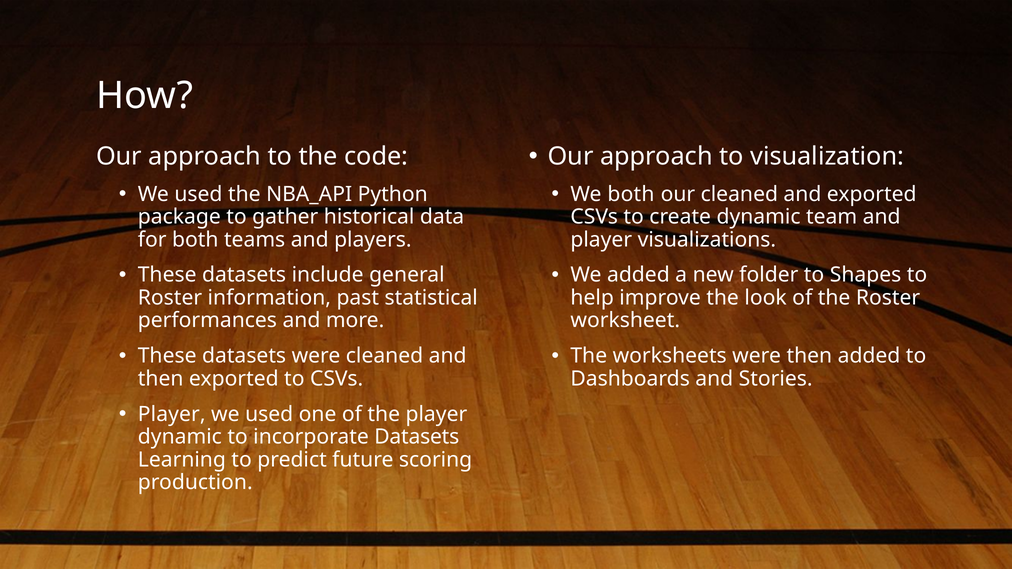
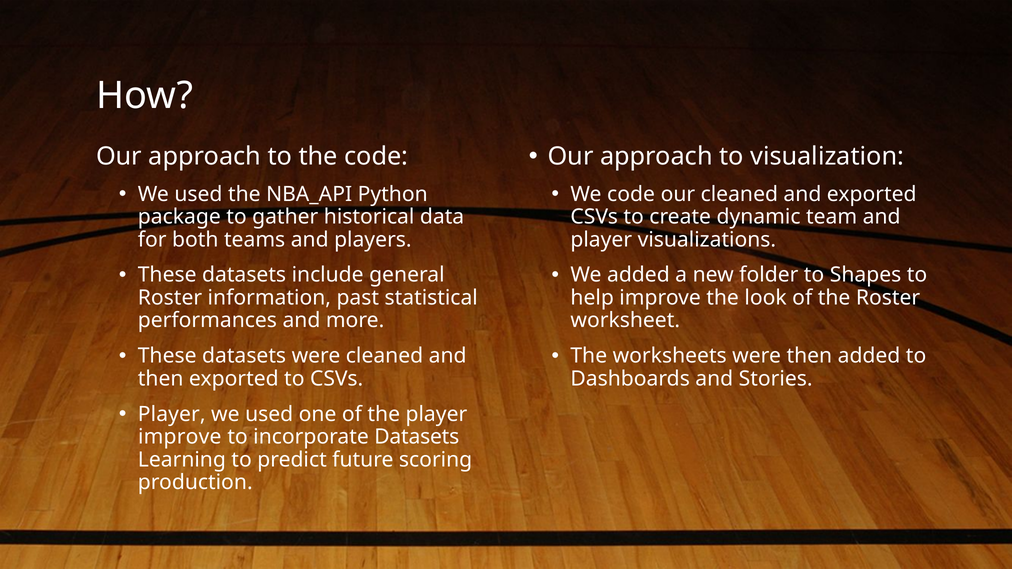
We both: both -> code
dynamic at (180, 437): dynamic -> improve
